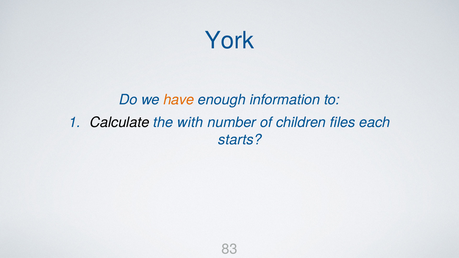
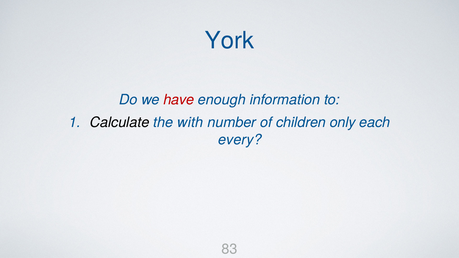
have colour: orange -> red
files: files -> only
starts: starts -> every
